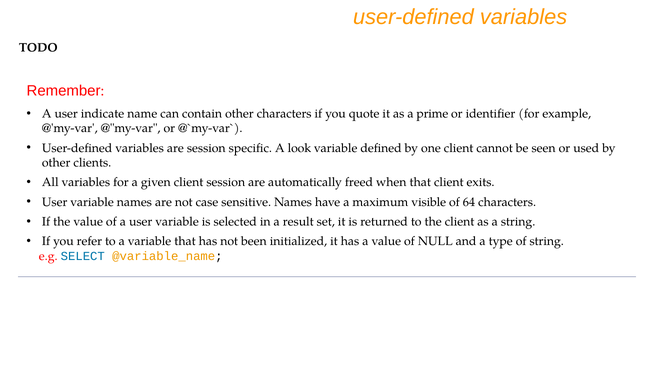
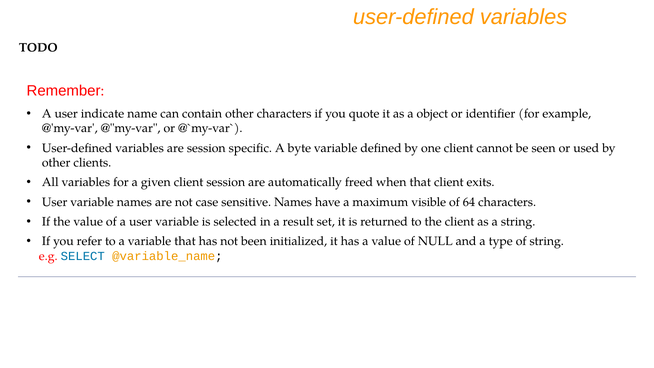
prime: prime -> object
look: look -> byte
